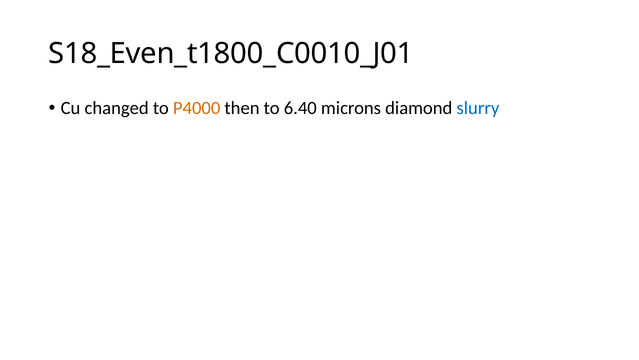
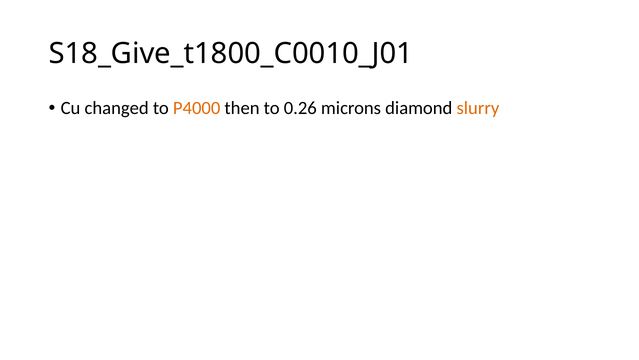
S18_Even_t1800_C0010_J01: S18_Even_t1800_C0010_J01 -> S18_Give_t1800_C0010_J01
6.40: 6.40 -> 0.26
slurry colour: blue -> orange
